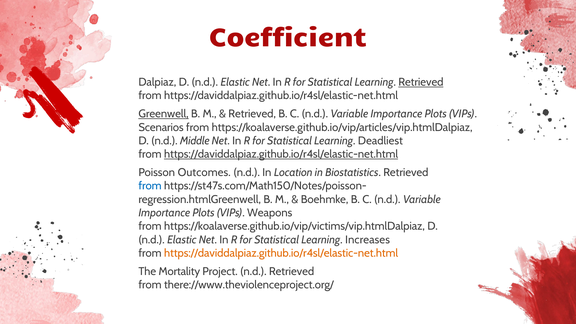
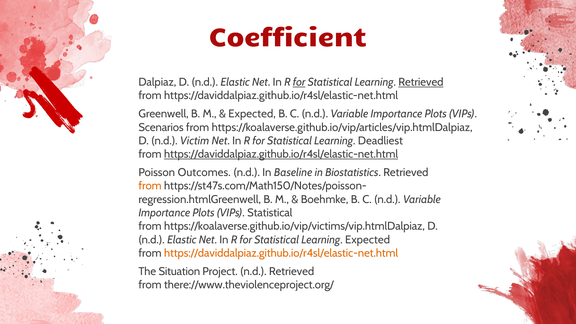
for at (299, 82) underline: none -> present
Greenwell underline: present -> none
Retrieved at (252, 114): Retrieved -> Expected
Middle: Middle -> Victim
Location: Location -> Baseline
from at (150, 186) colour: blue -> orange
VIPs Weapons: Weapons -> Statistical
Learning Increases: Increases -> Expected
Mortality: Mortality -> Situation
